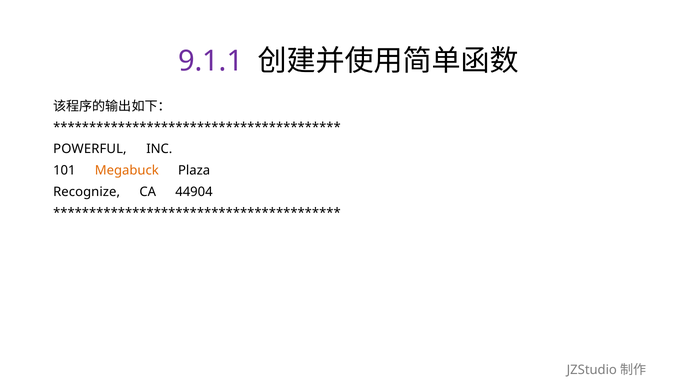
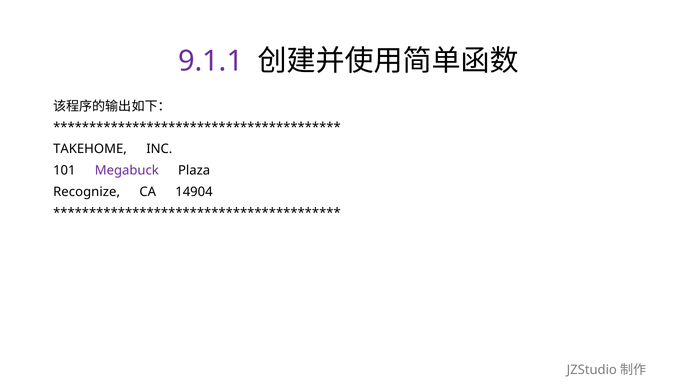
POWERFUL: POWERFUL -> TAKEHOME
Megabuck colour: orange -> purple
44904: 44904 -> 14904
